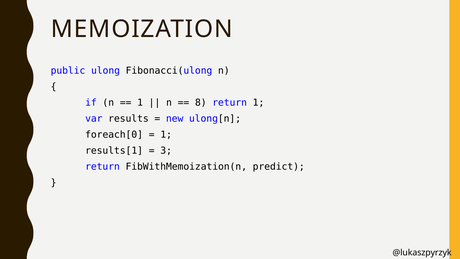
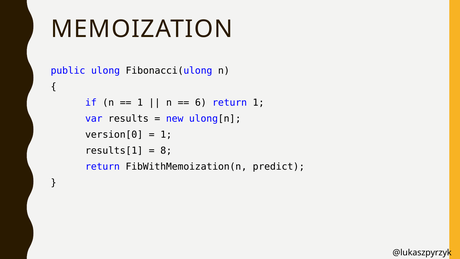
8: 8 -> 6
foreach[0: foreach[0 -> version[0
3: 3 -> 8
